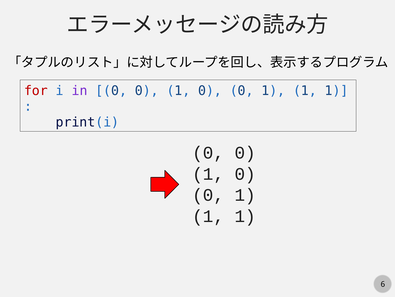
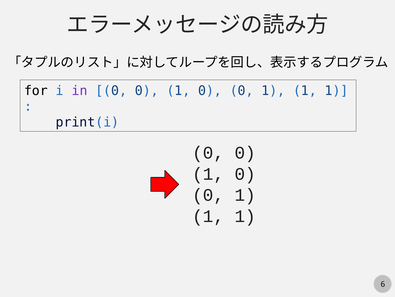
for colour: red -> black
